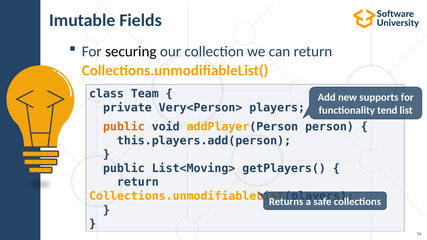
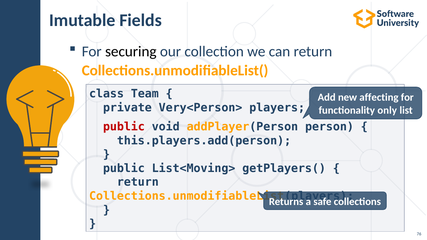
supports: supports -> affecting
tend: tend -> only
public at (124, 127) colour: orange -> red
